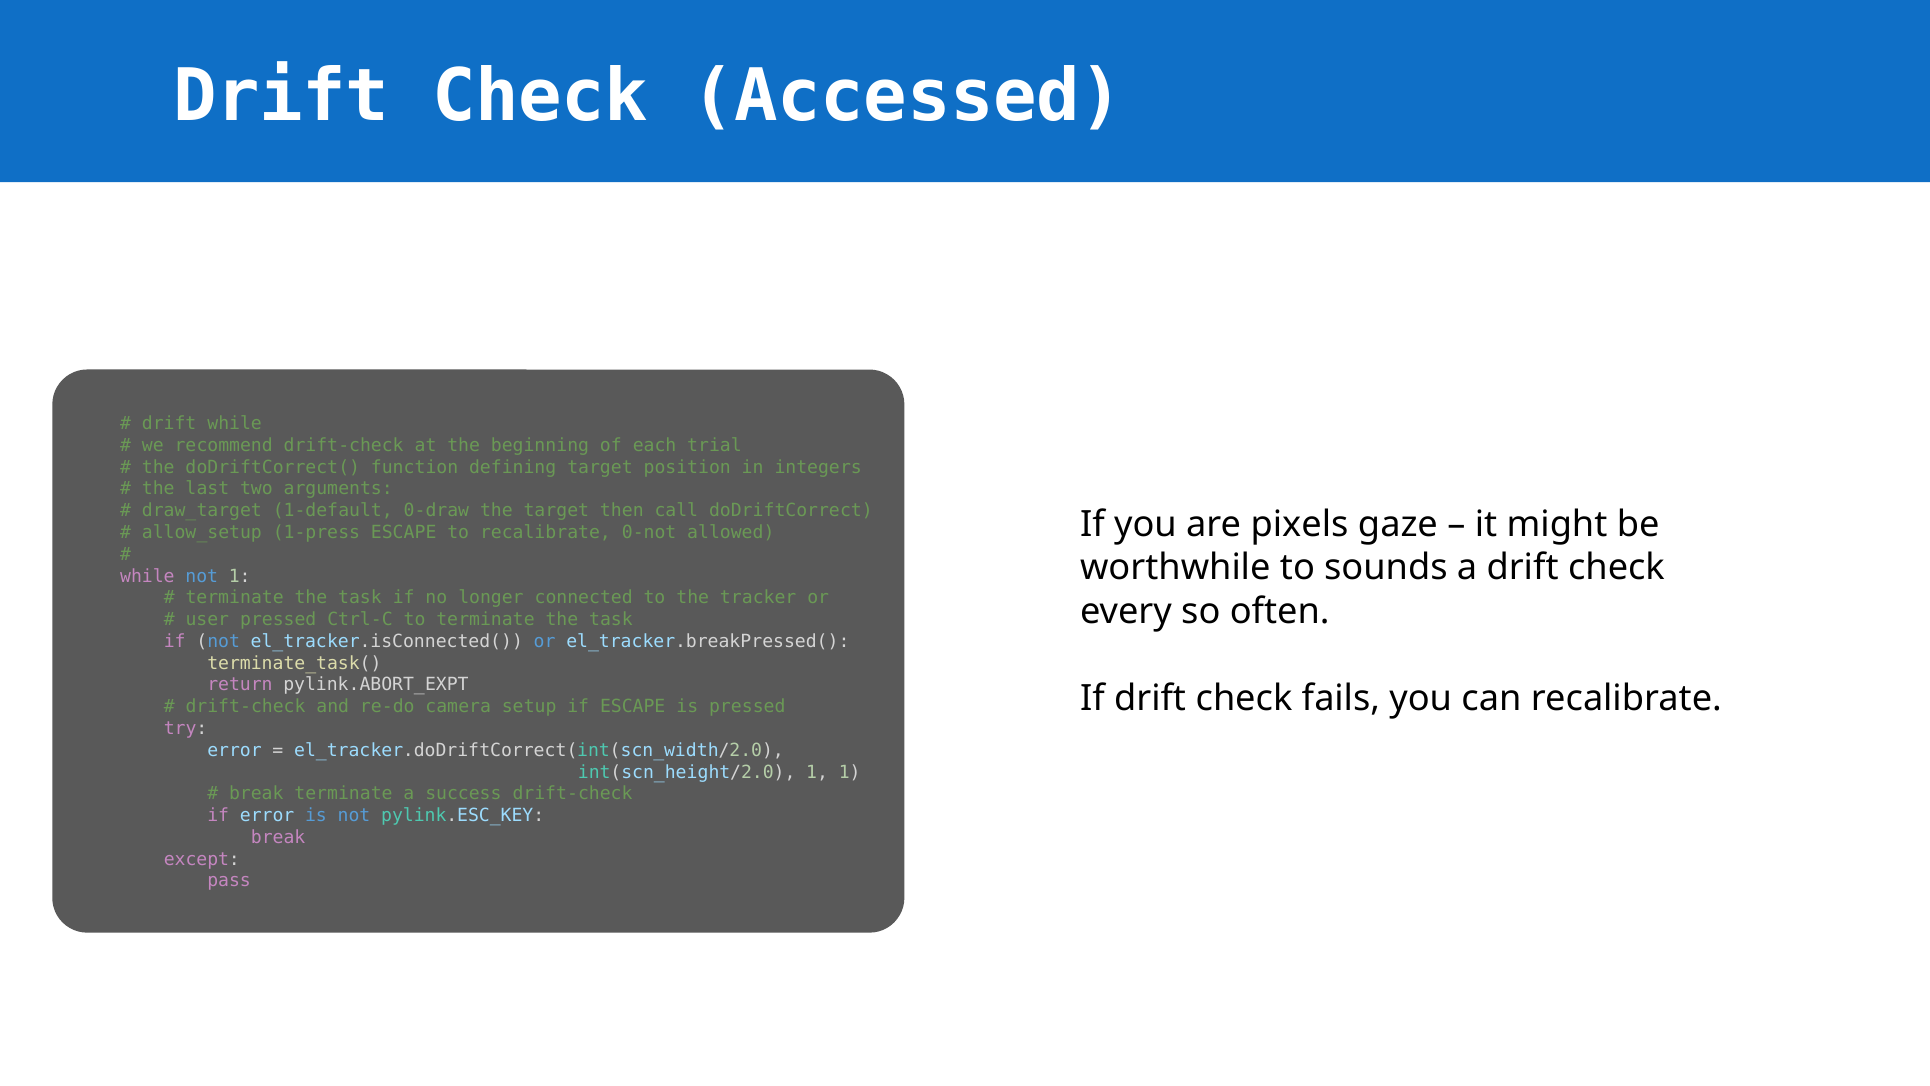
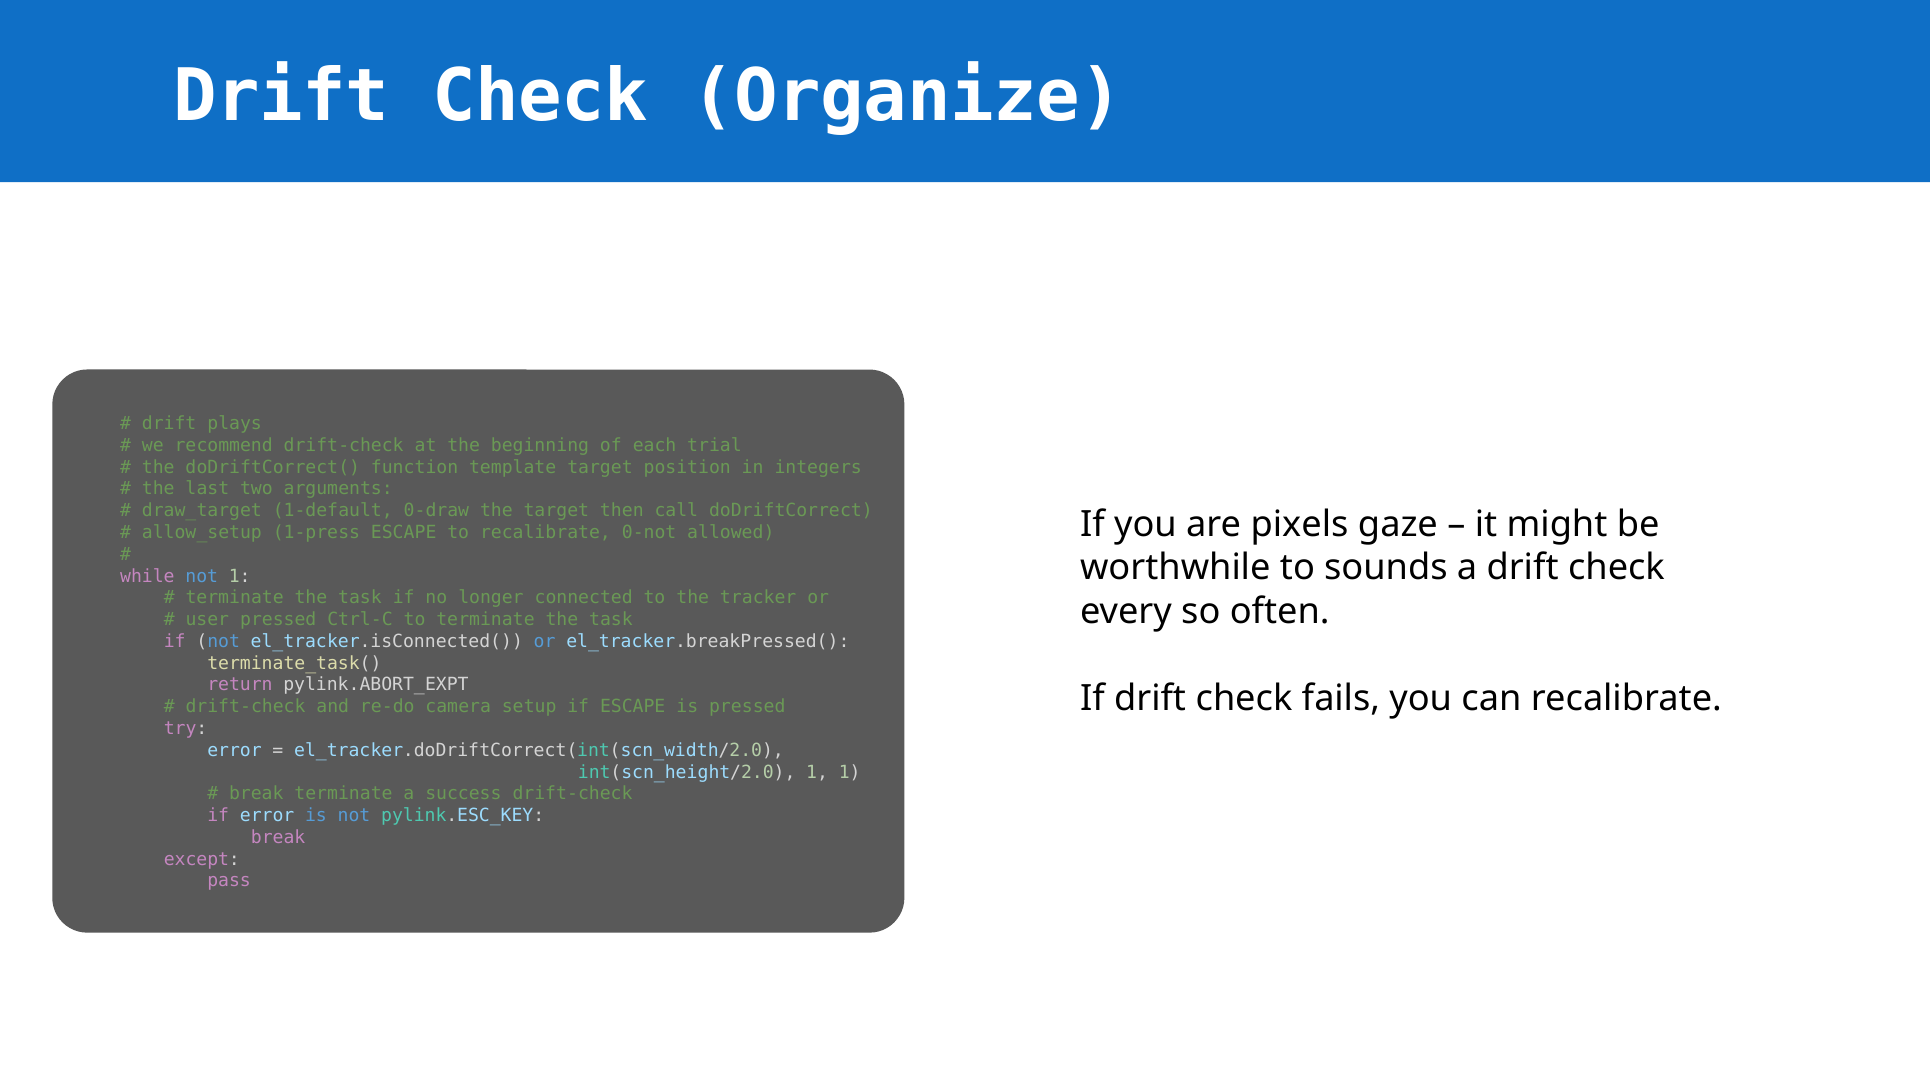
Accessed: Accessed -> Organize
drift while: while -> plays
defining: defining -> template
